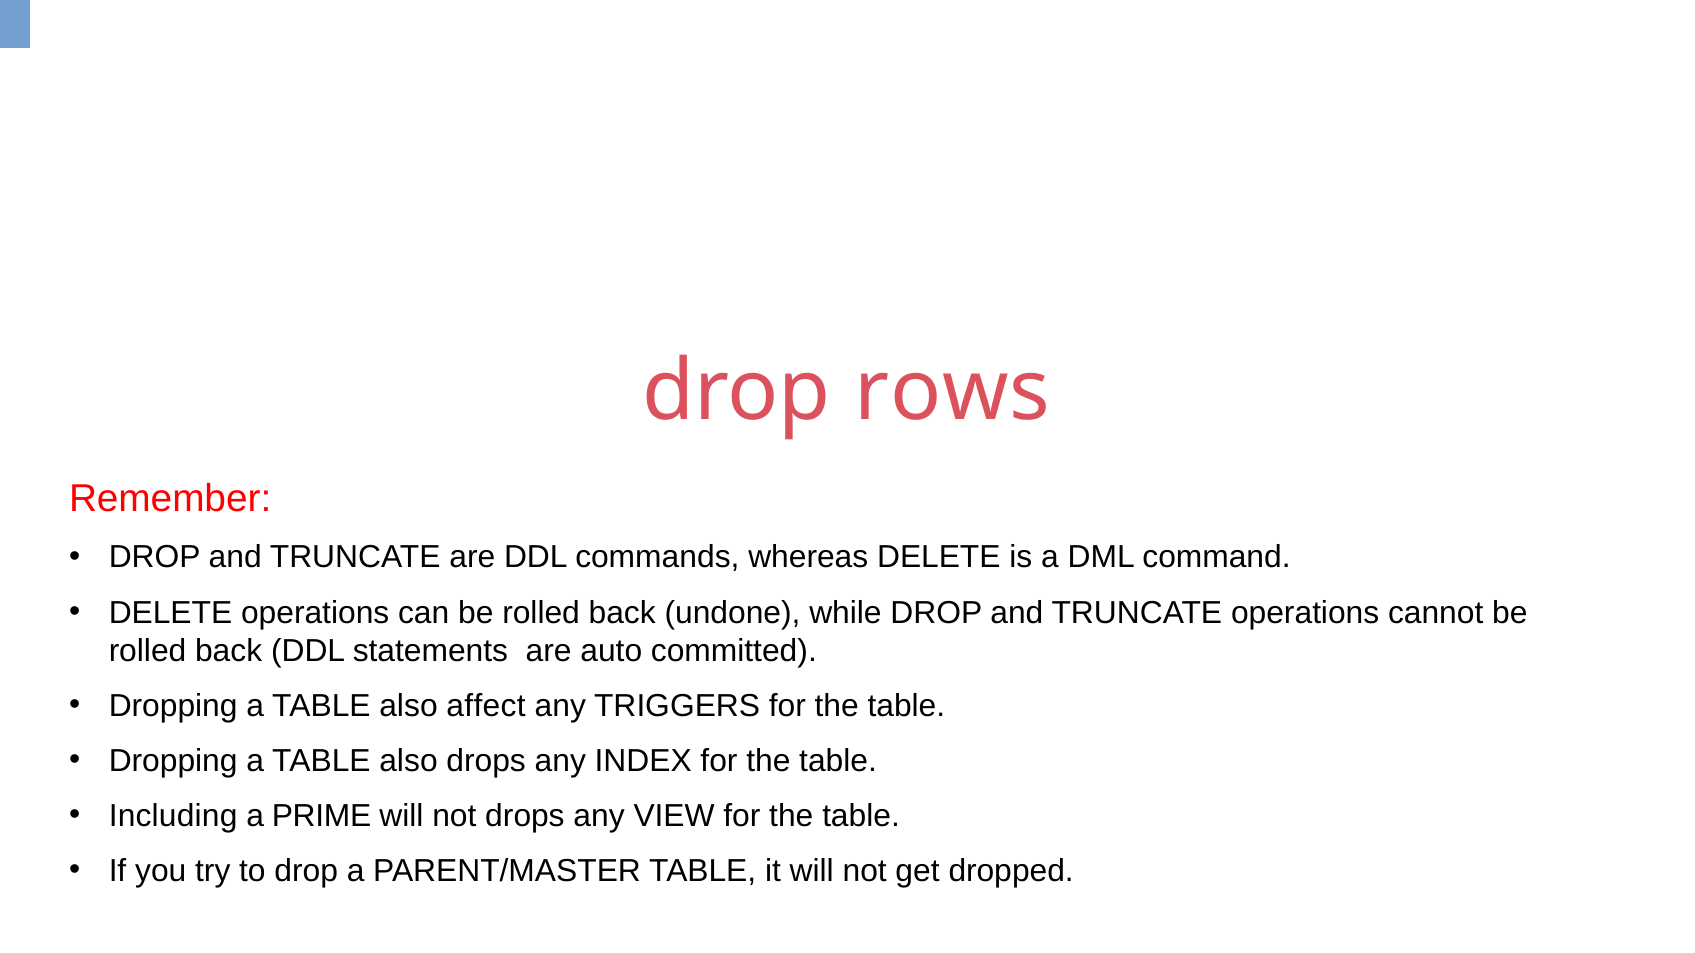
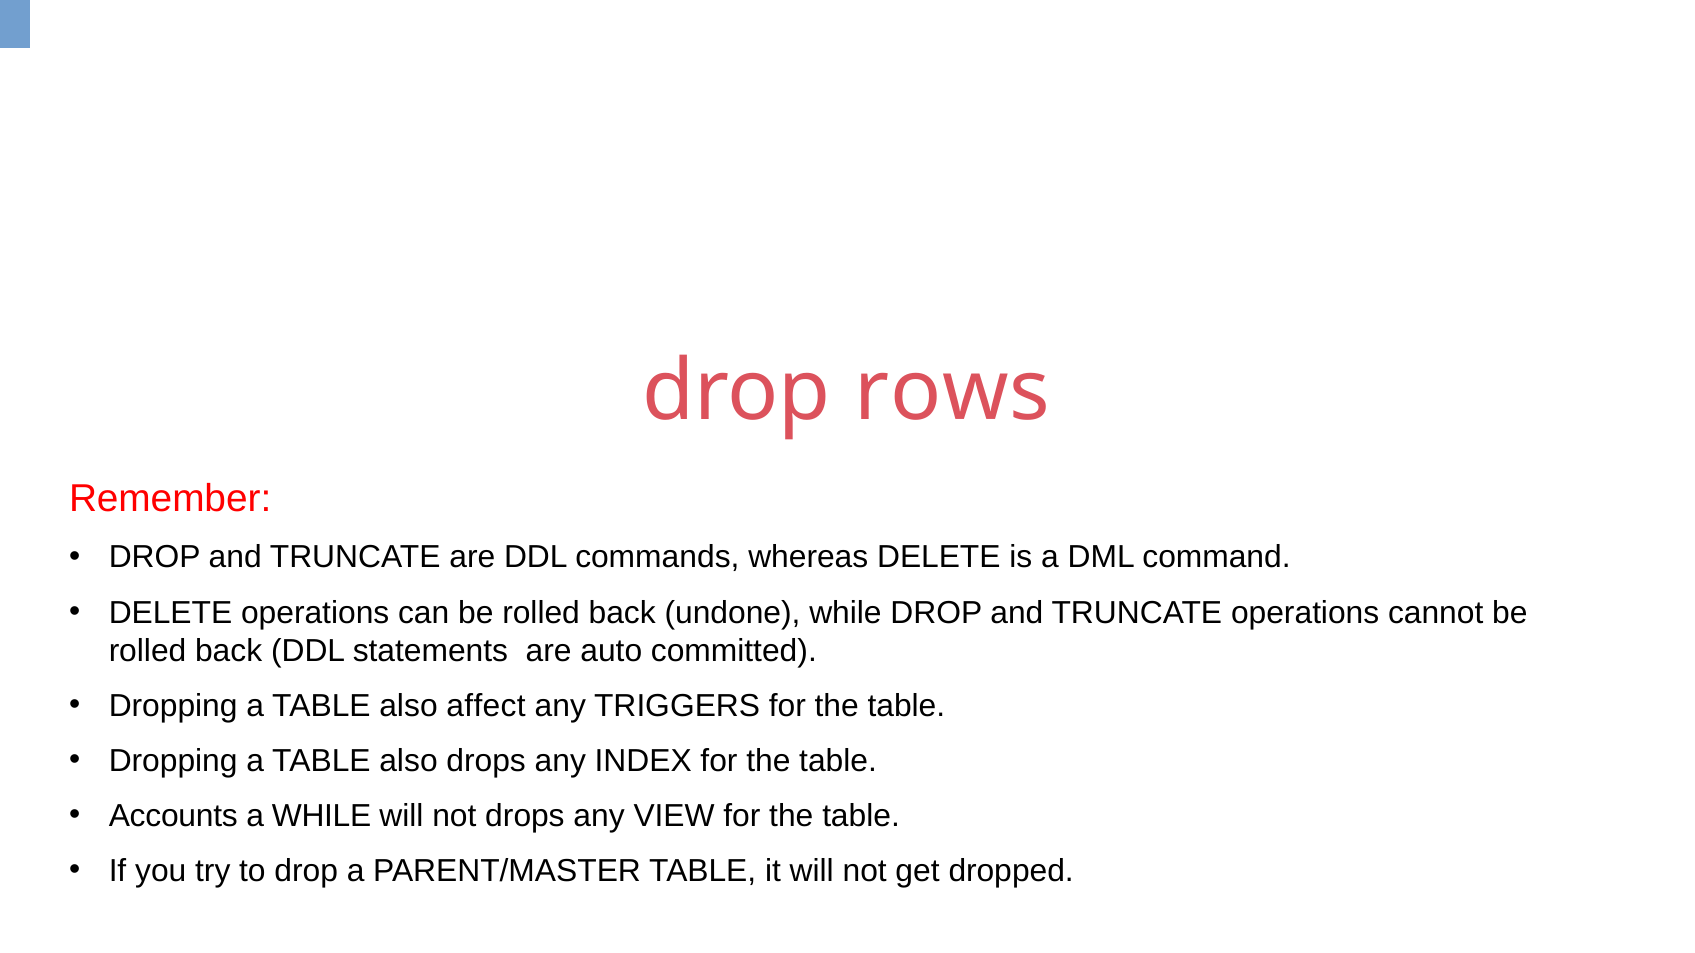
Including: Including -> Accounts
a PRIME: PRIME -> WHILE
